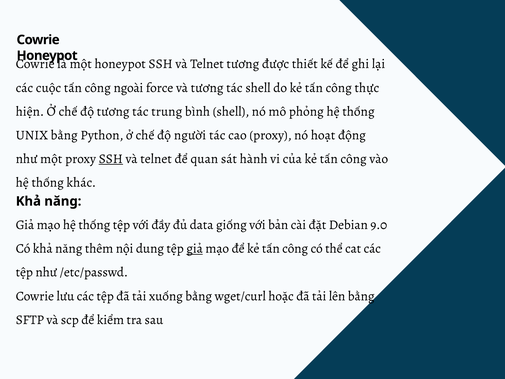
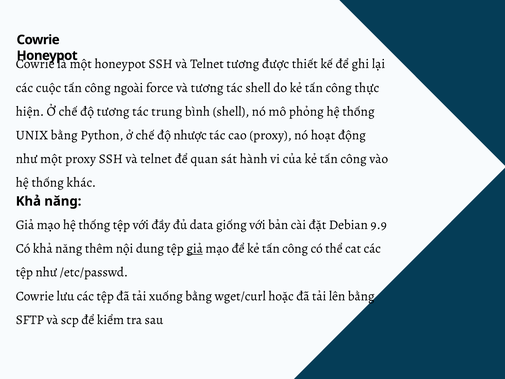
người: người -> nhược
SSH at (111, 159) underline: present -> none
9.0: 9.0 -> 9.9
